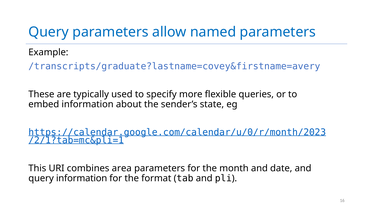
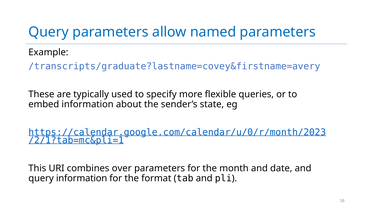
area: area -> over
